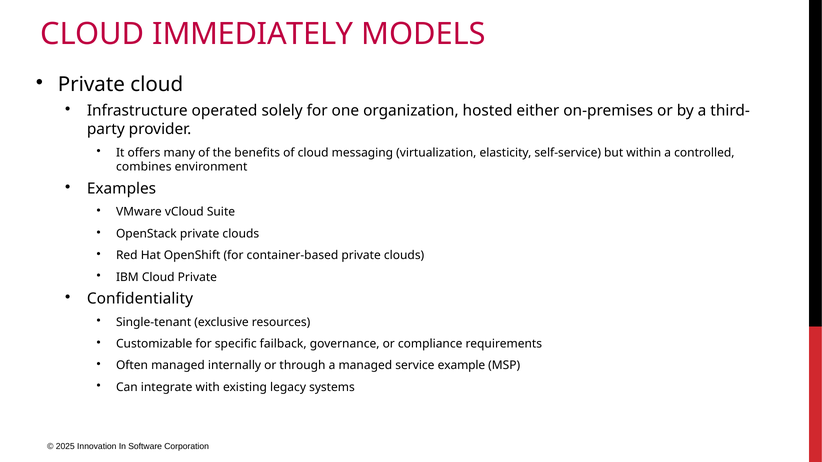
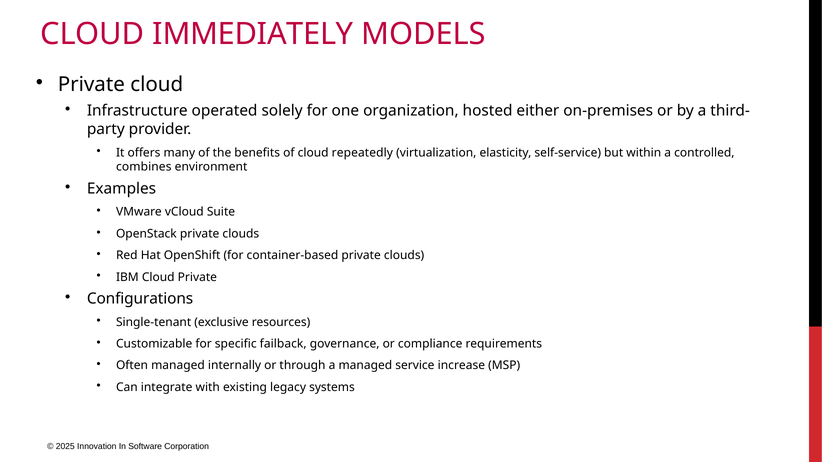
messaging: messaging -> repeatedly
Confidentiality: Confidentiality -> Configurations
example: example -> increase
